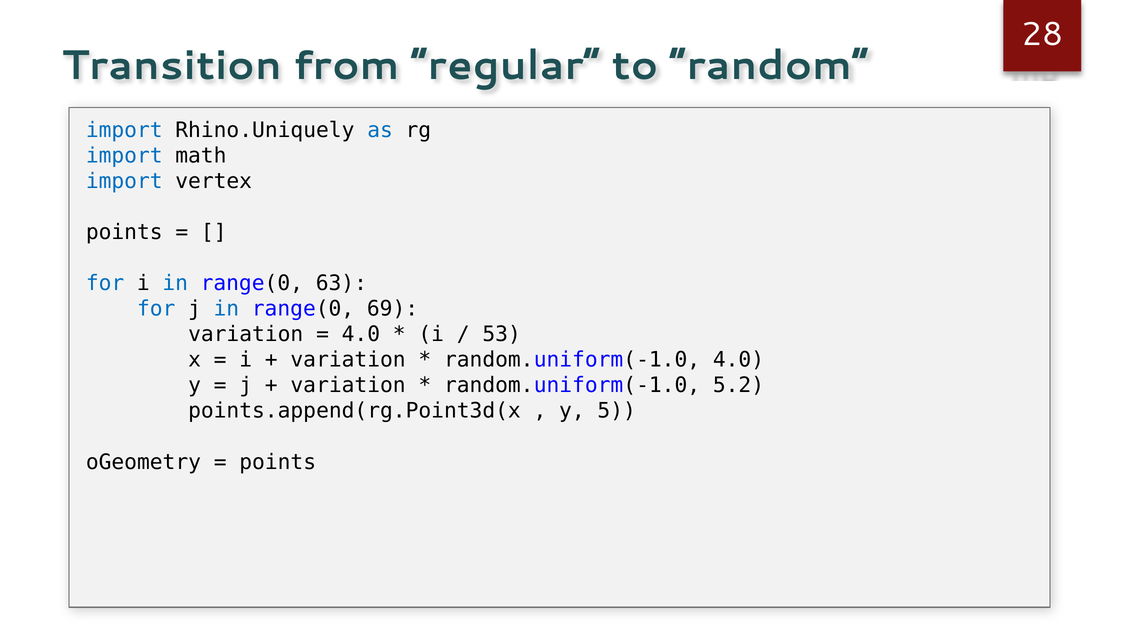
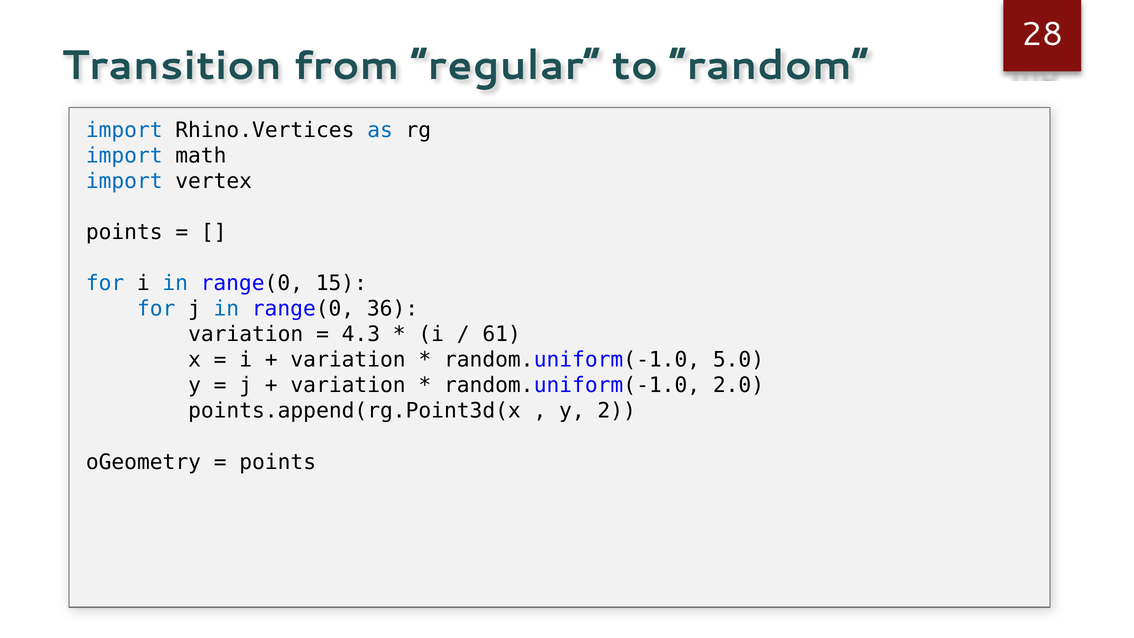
Rhino.Uniquely: Rhino.Uniquely -> Rhino.Vertices
63: 63 -> 15
69: 69 -> 36
4.0 at (361, 334): 4.0 -> 4.3
53: 53 -> 61
random.uniform(-1.0 4.0: 4.0 -> 5.0
5.2: 5.2 -> 2.0
5: 5 -> 2
